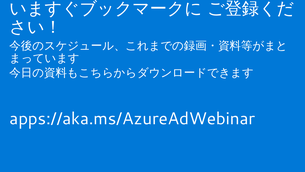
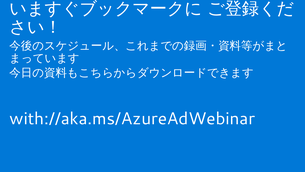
apps://aka.ms/AzureAdWebinar: apps://aka.ms/AzureAdWebinar -> with://aka.ms/AzureAdWebinar
